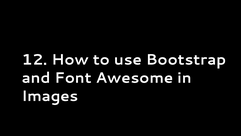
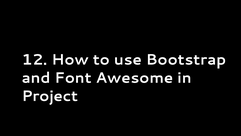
Images: Images -> Project
